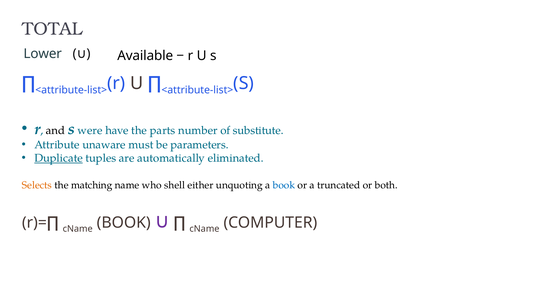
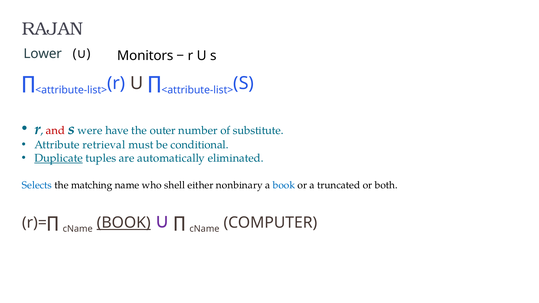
TOTAL: TOTAL -> RAJAN
Available: Available -> Monitors
and colour: black -> red
parts: parts -> outer
unaware: unaware -> retrieval
parameters: parameters -> conditional
Selects colour: orange -> blue
unquoting: unquoting -> nonbinary
BOOK at (124, 223) underline: none -> present
